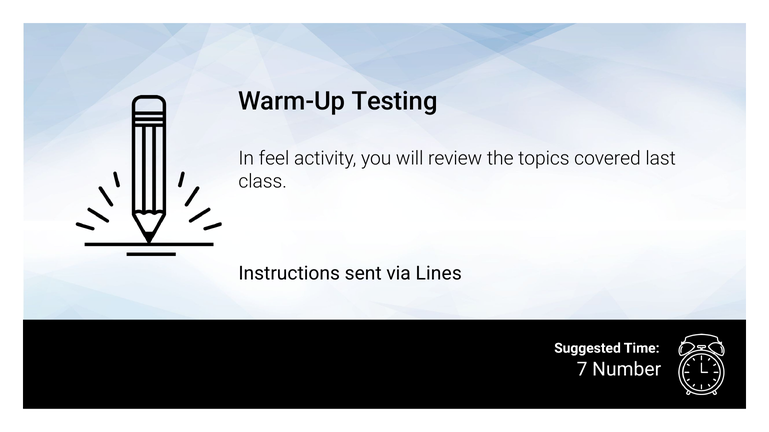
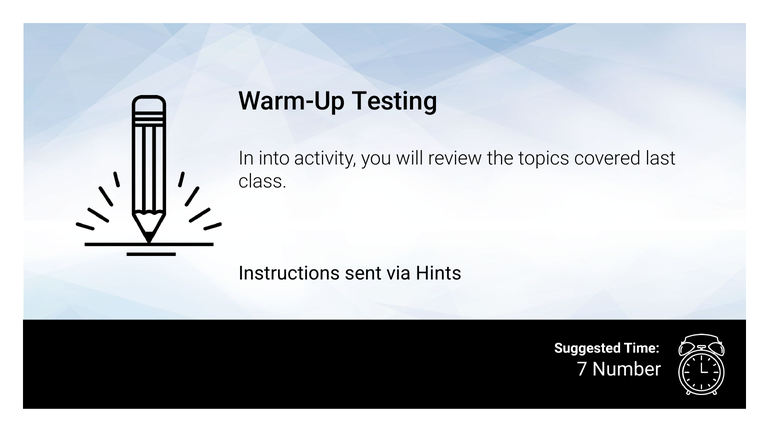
feel: feel -> into
Lines: Lines -> Hints
